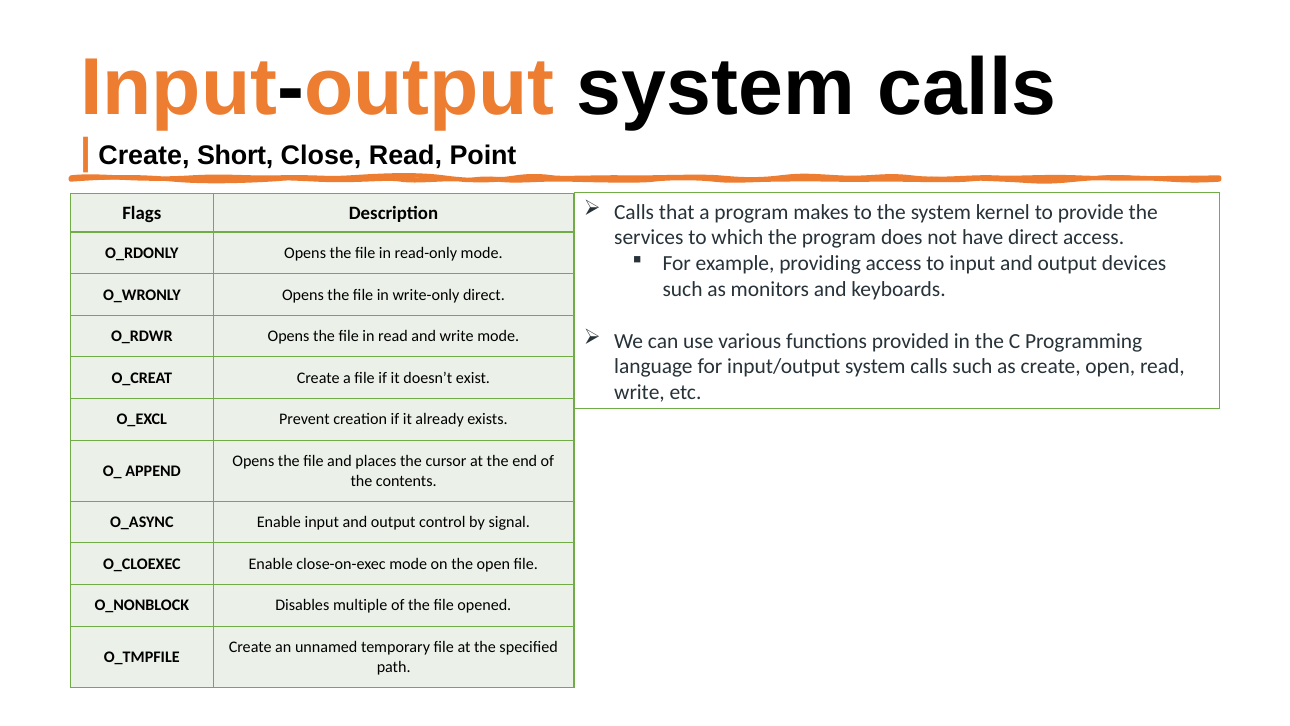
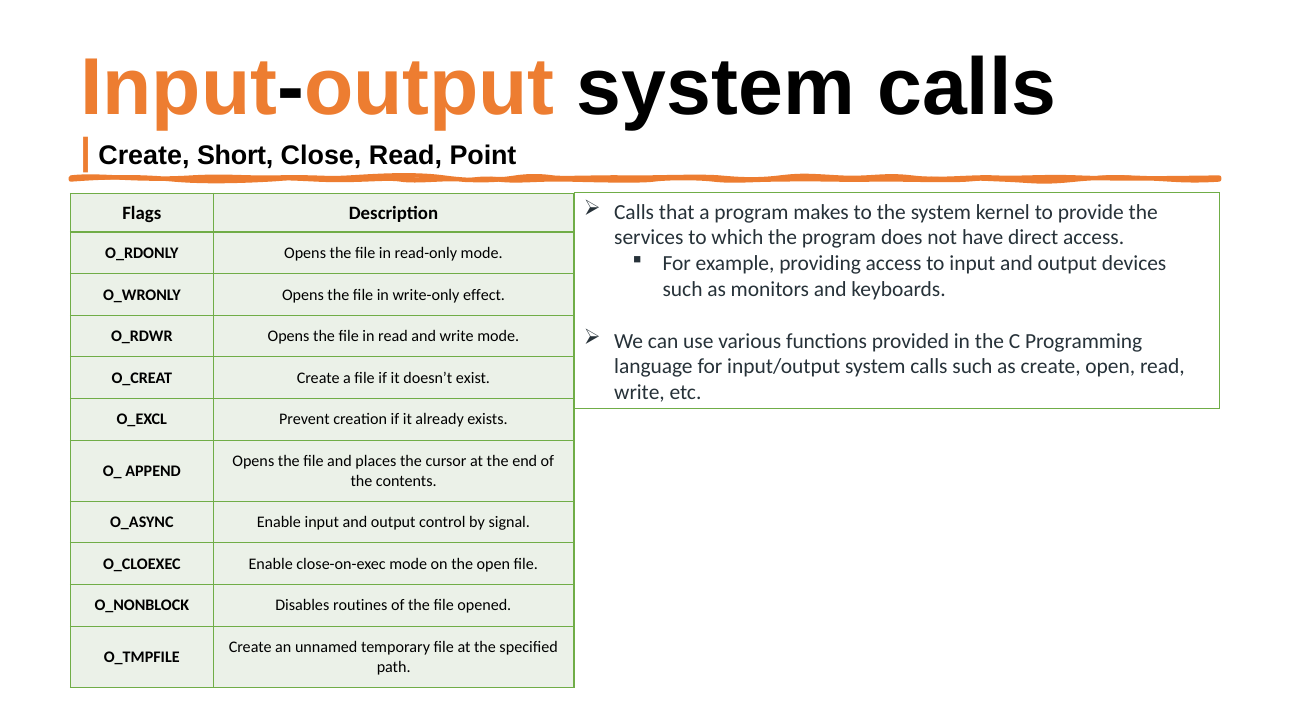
write-only direct: direct -> effect
multiple: multiple -> routines
